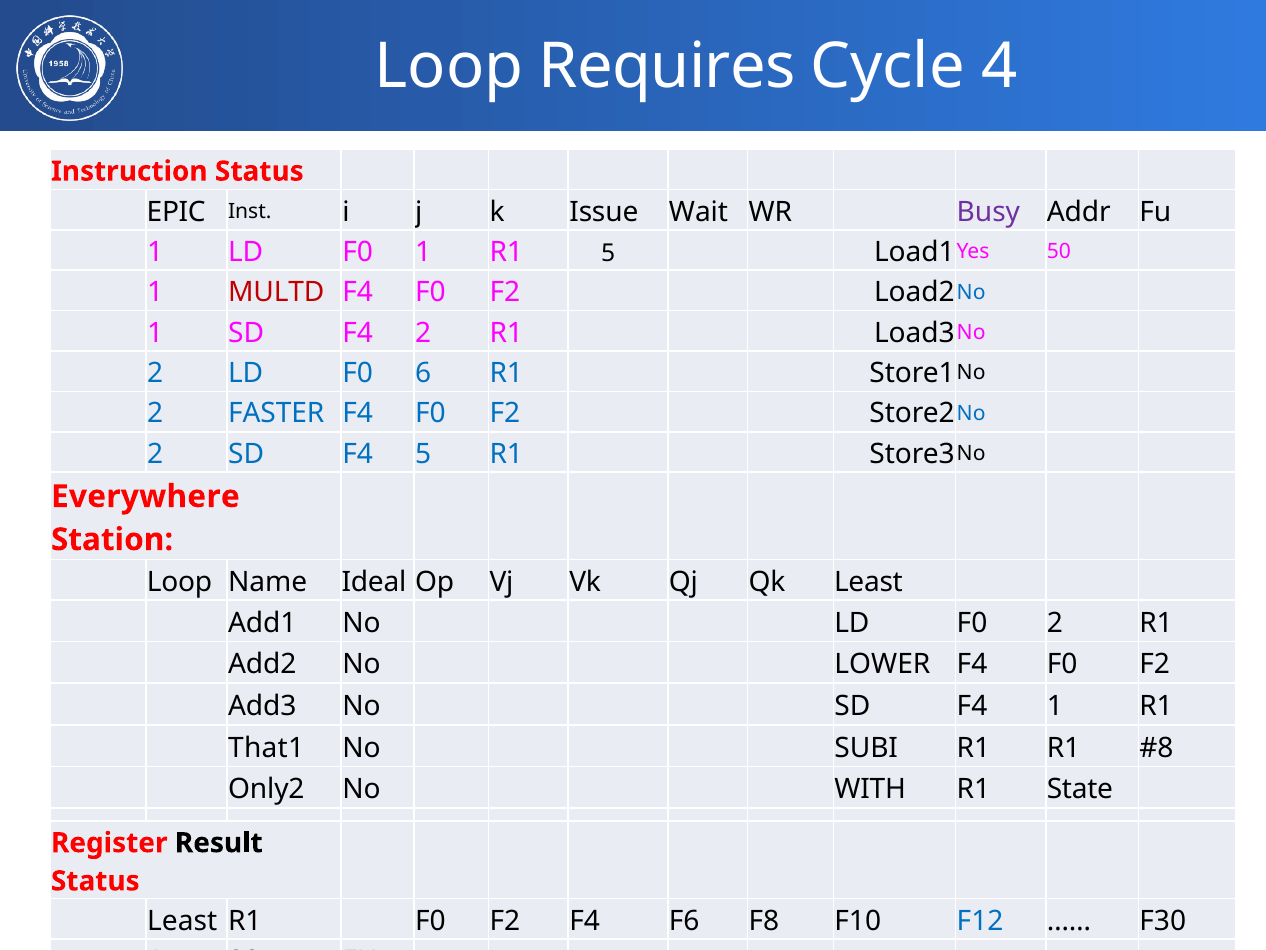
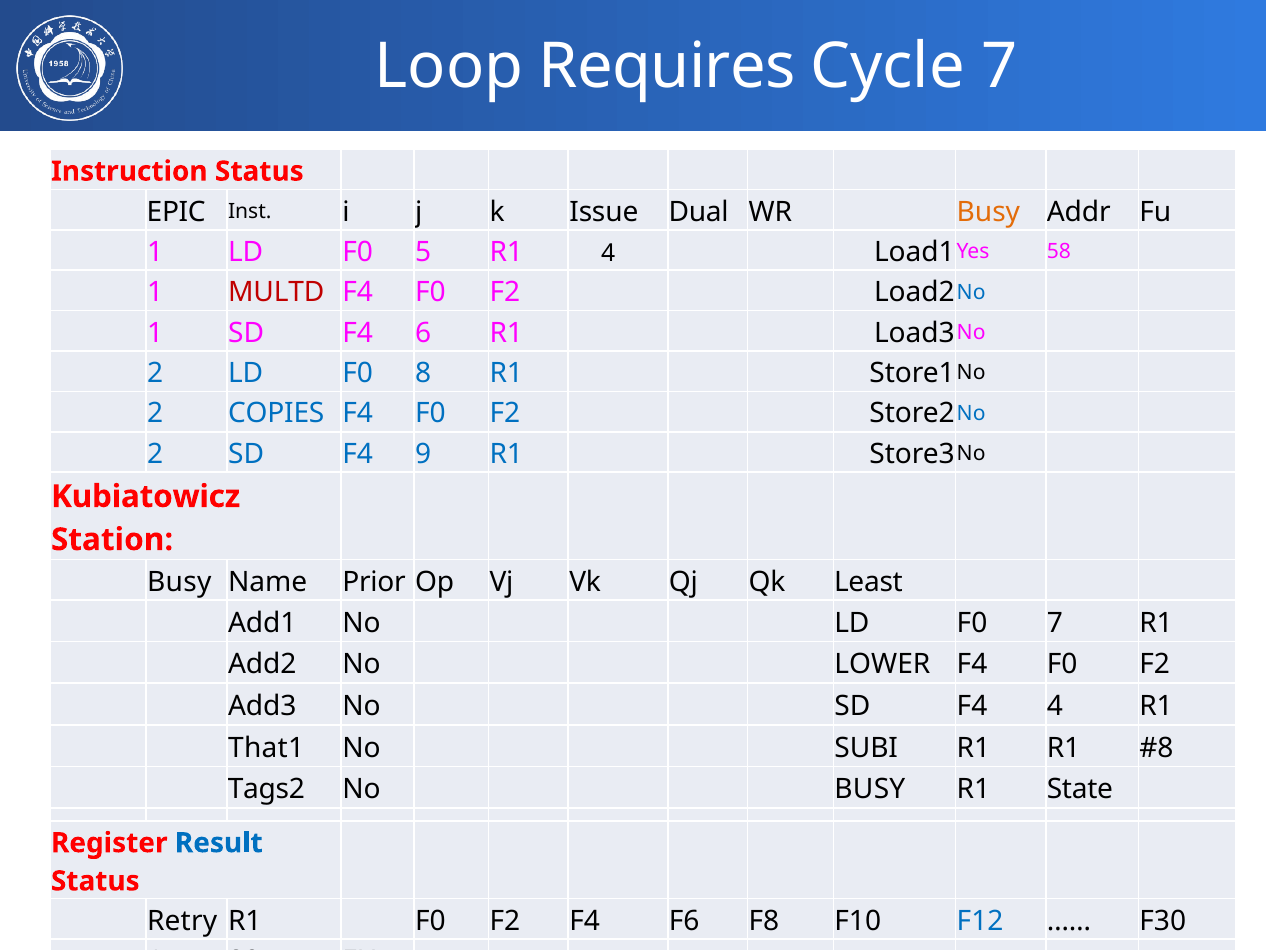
Cycle 4: 4 -> 7
Wait: Wait -> Dual
Busy at (988, 212) colour: purple -> orange
F0 1: 1 -> 5
R1 5: 5 -> 4
50: 50 -> 58
F4 2: 2 -> 6
6: 6 -> 8
FASTER: FASTER -> COPIES
F4 5: 5 -> 9
Everywhere: Everywhere -> Kubiatowicz
Loop at (180, 581): Loop -> Busy
Ideal: Ideal -> Prior
F0 2: 2 -> 7
F4 1: 1 -> 4
Only2: Only2 -> Tags2
No WITH: WITH -> BUSY
Result colour: black -> blue
Least at (182, 921): Least -> Retry
